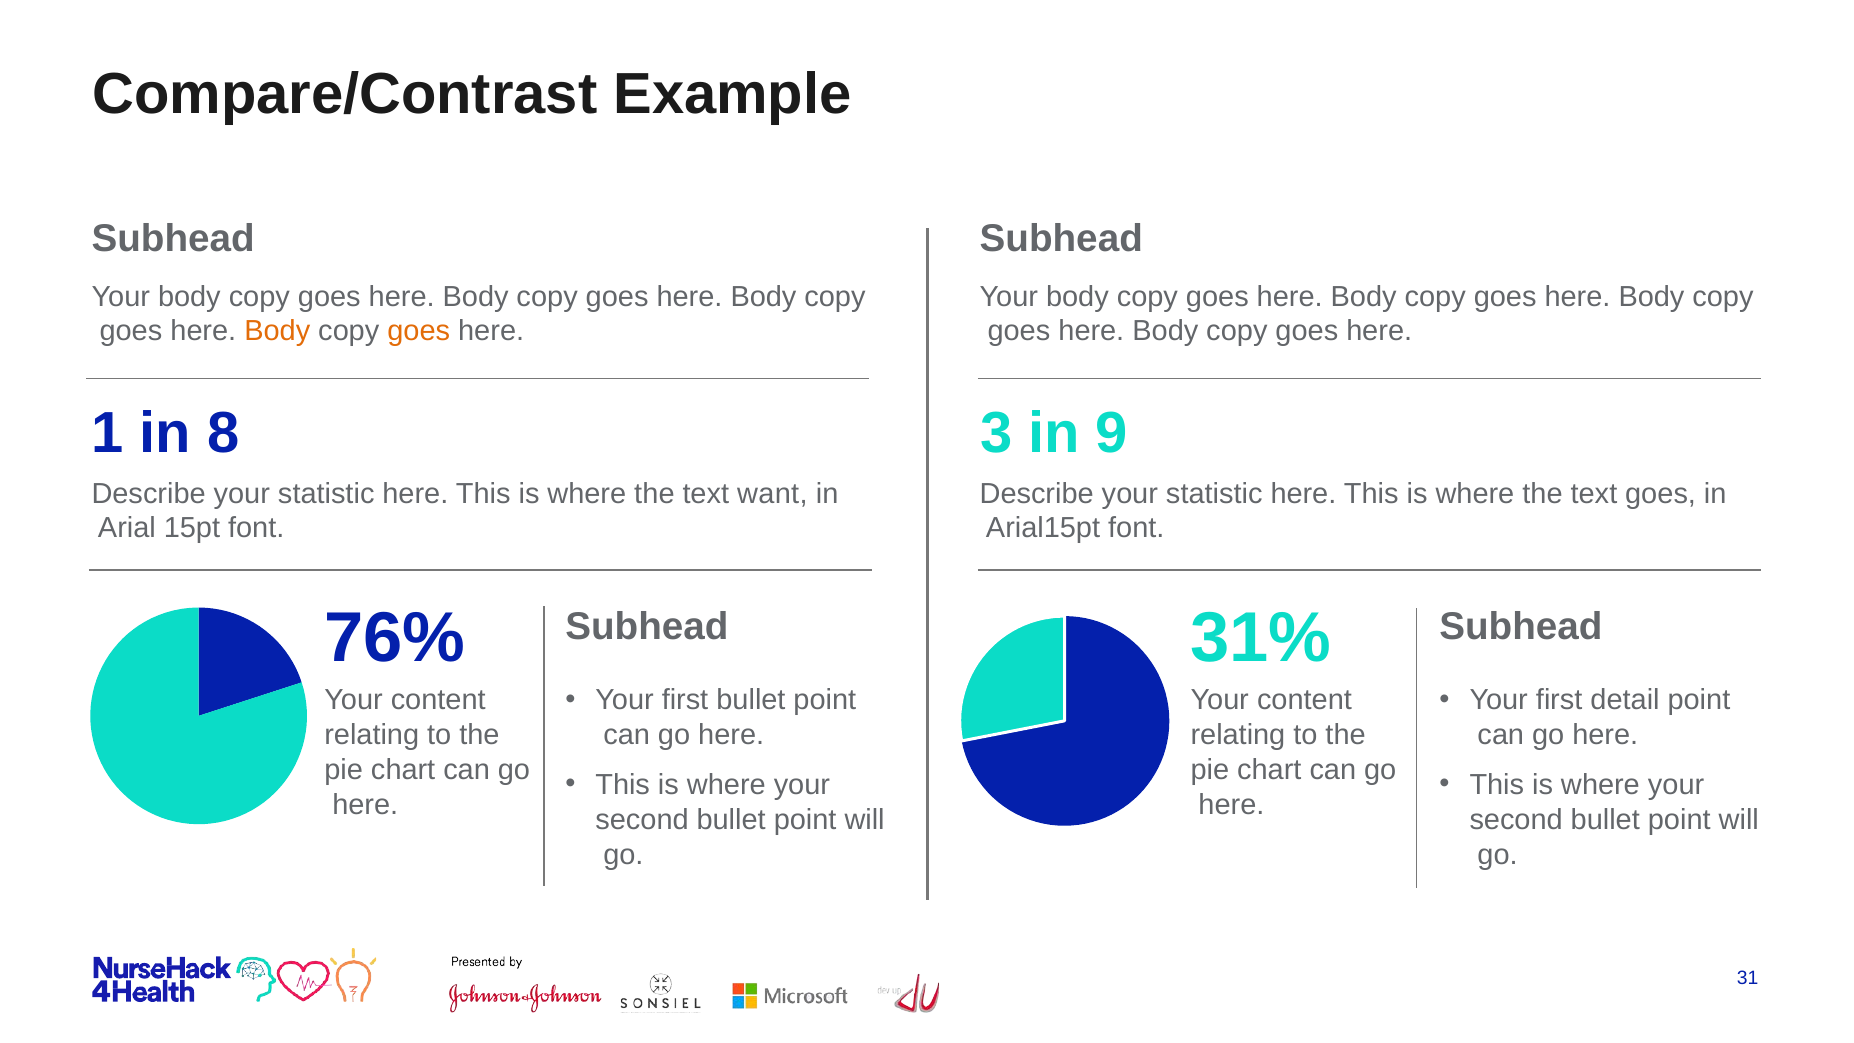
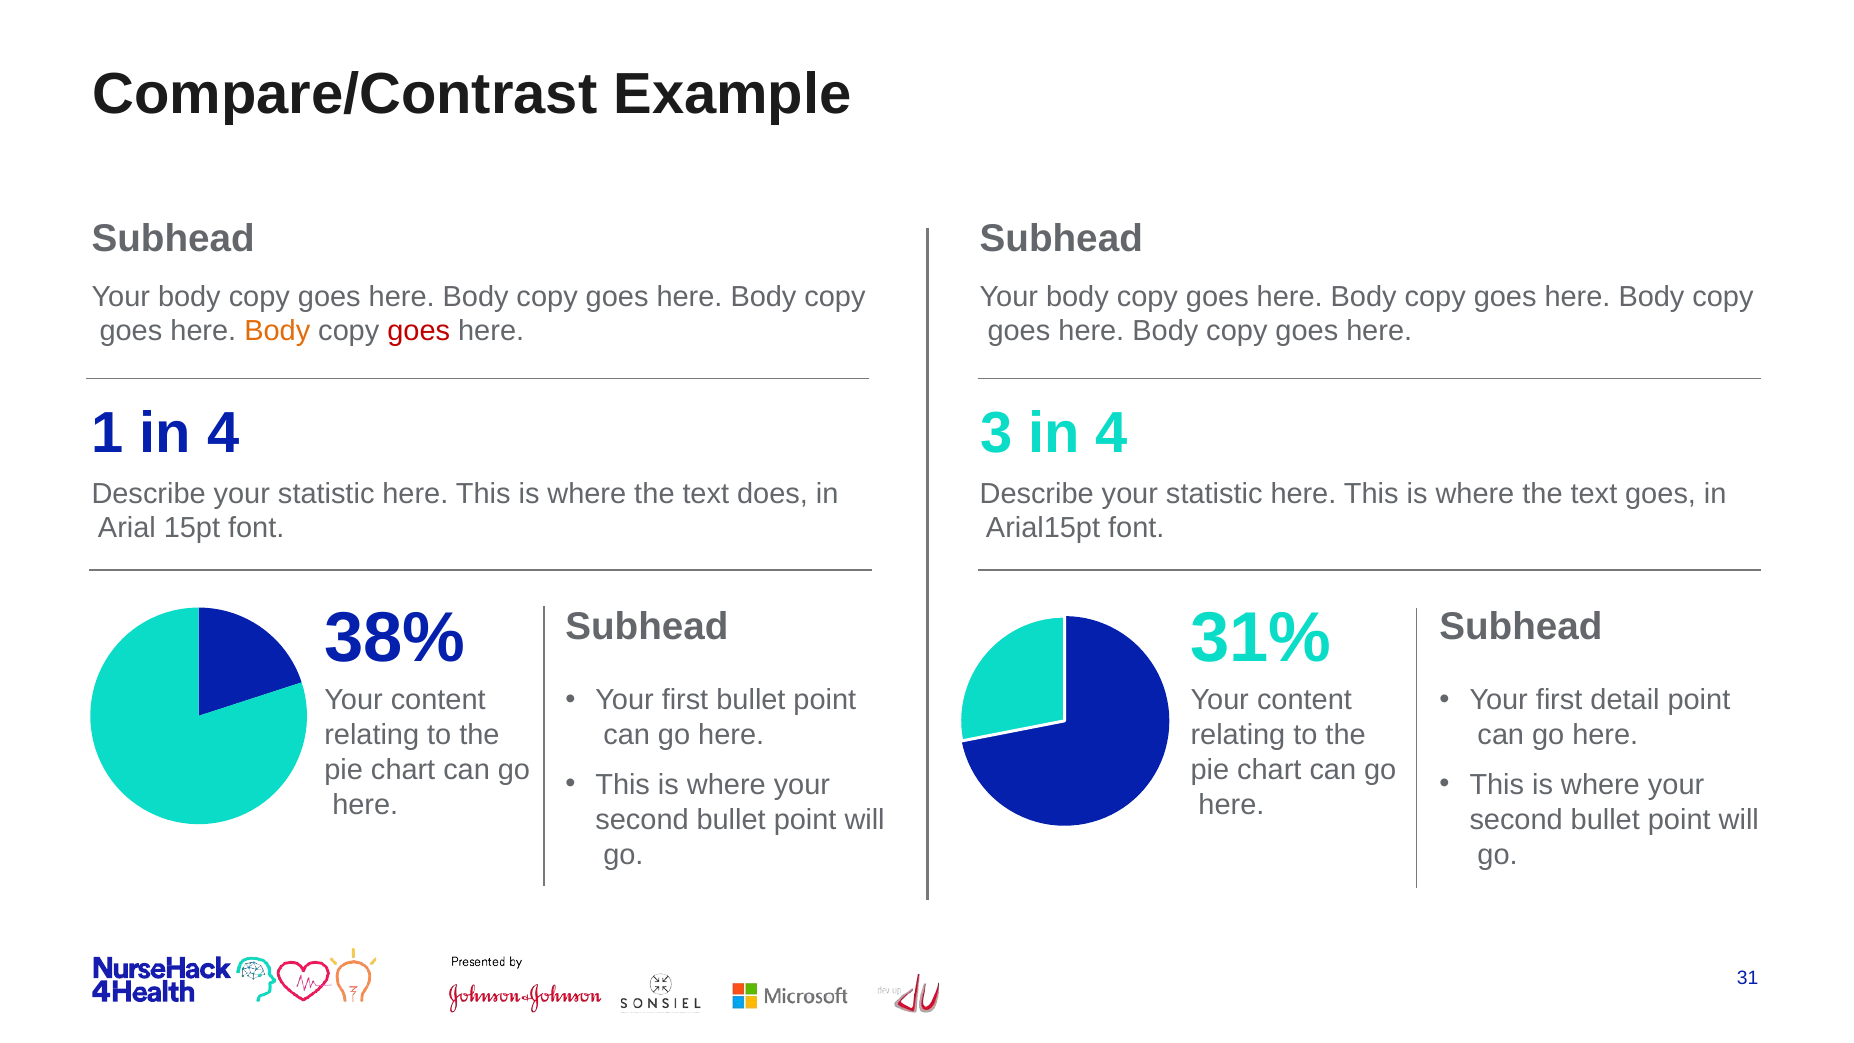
goes at (419, 331) colour: orange -> red
1 in 8: 8 -> 4
3 in 9: 9 -> 4
want: want -> does
76%: 76% -> 38%
